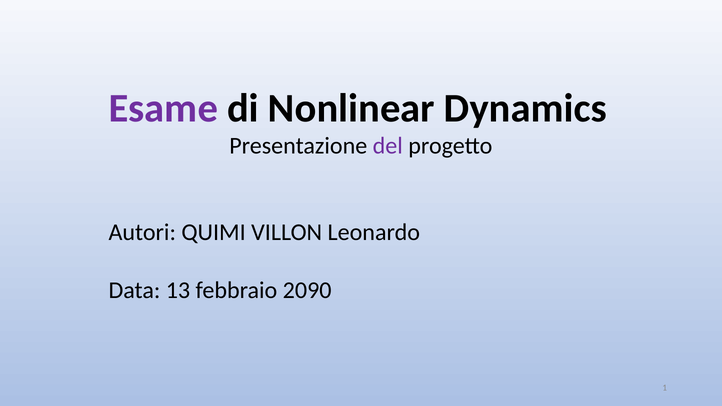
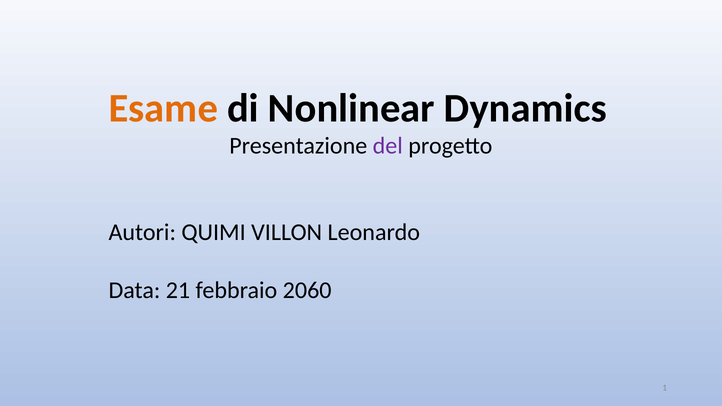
Esame colour: purple -> orange
13: 13 -> 21
2090: 2090 -> 2060
